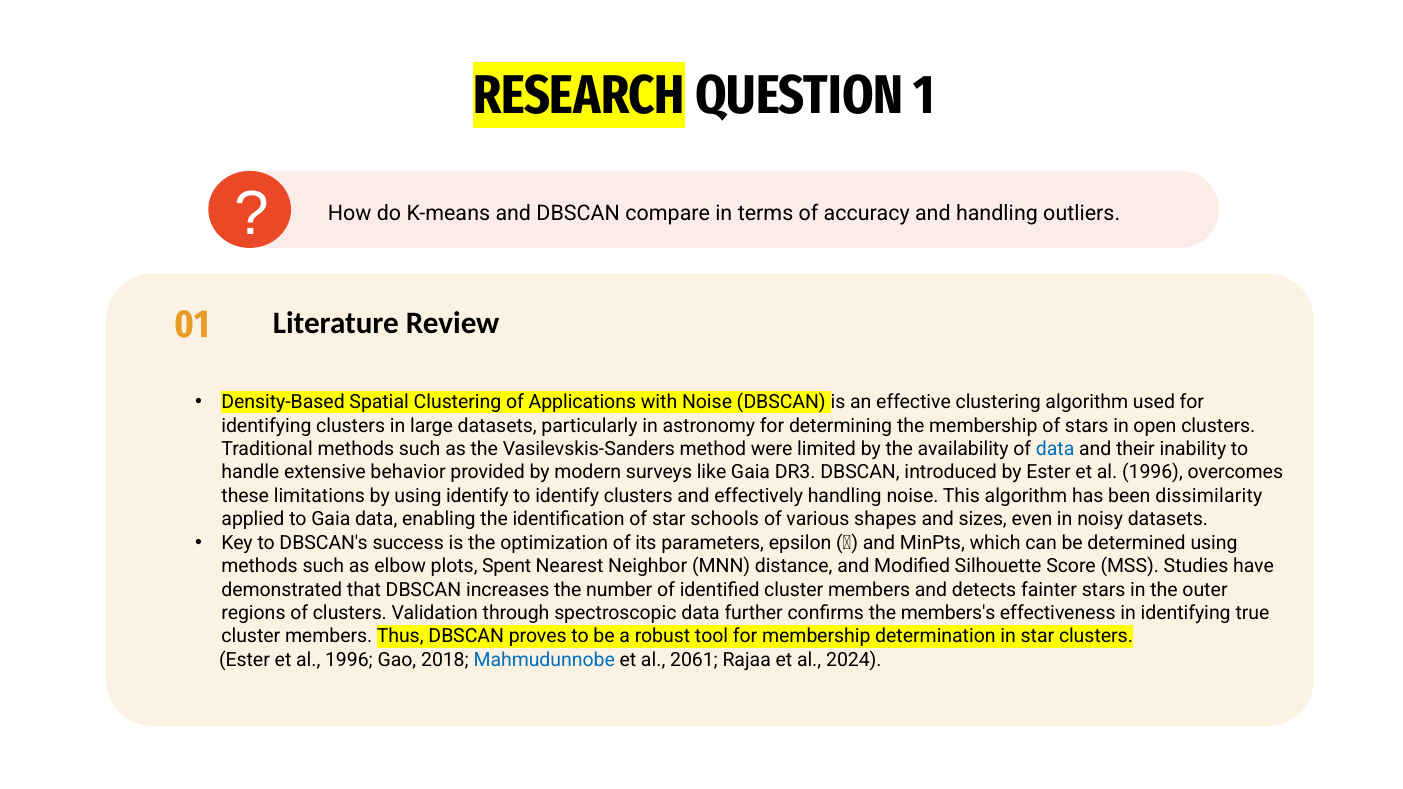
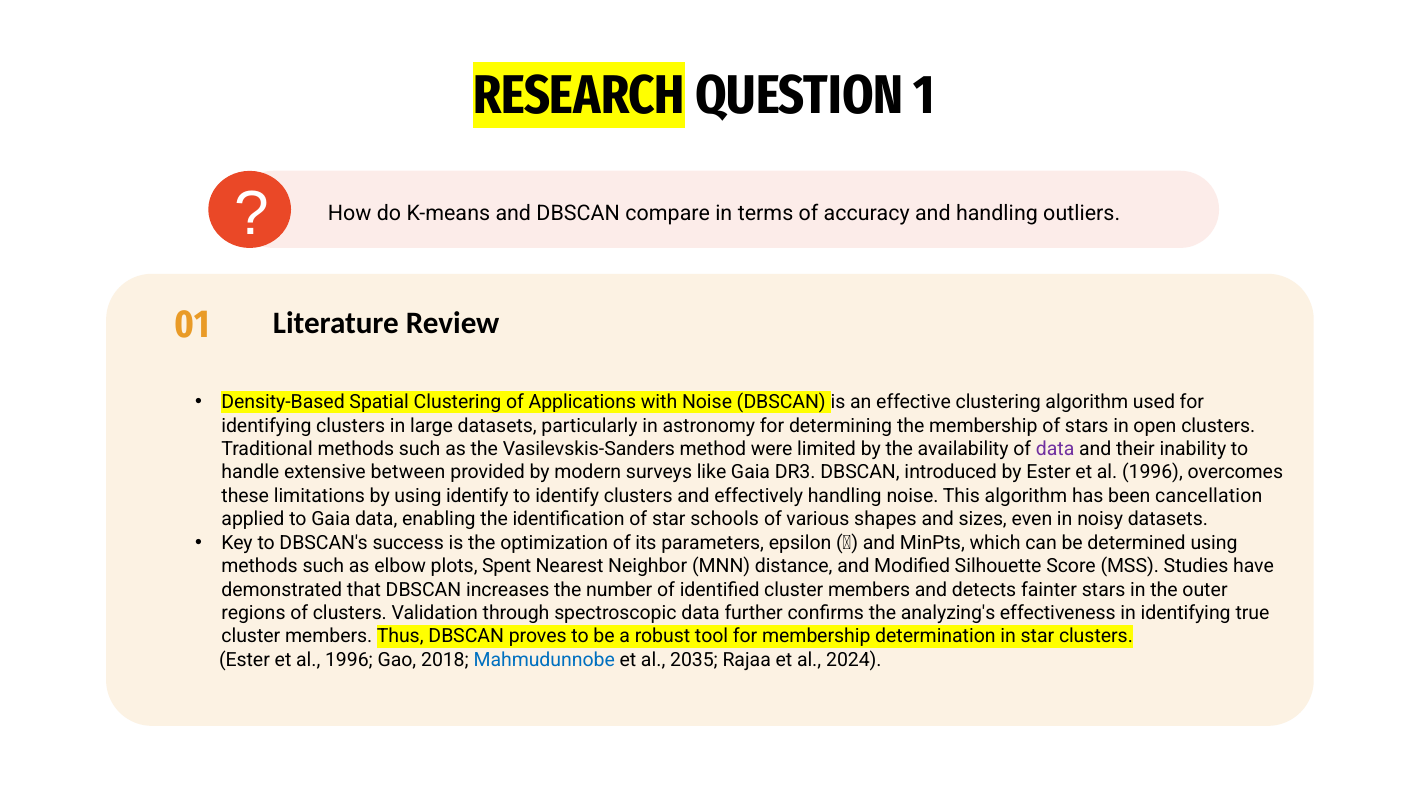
data at (1055, 449) colour: blue -> purple
behavior: behavior -> between
dissimilarity: dissimilarity -> cancellation
members's: members's -> analyzing's
2061: 2061 -> 2035
